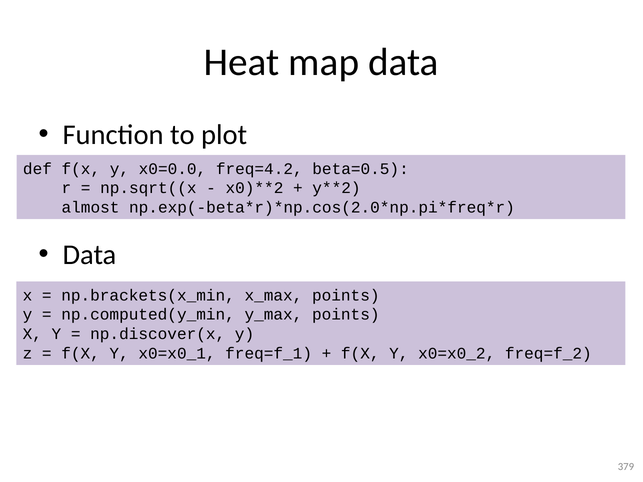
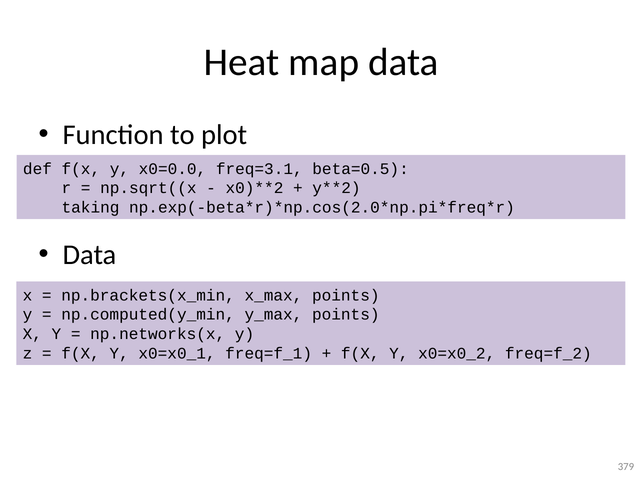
freq=4.2: freq=4.2 -> freq=3.1
almost: almost -> taking
np.discover(x: np.discover(x -> np.networks(x
